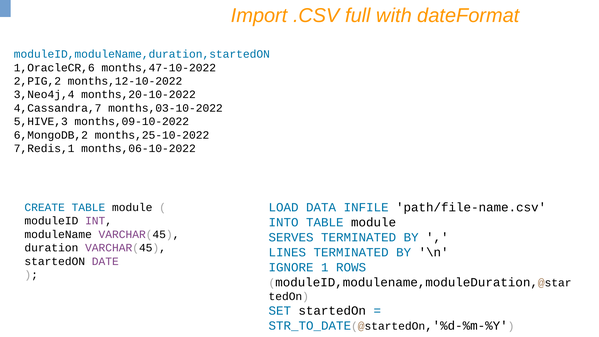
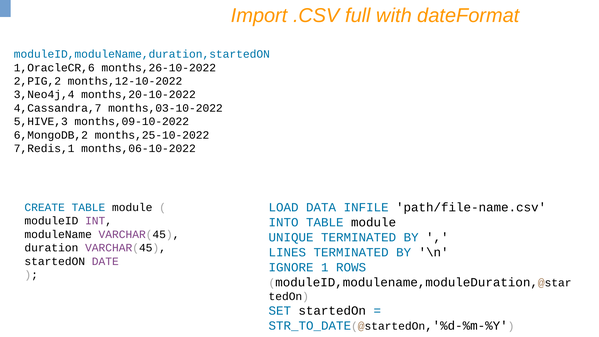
months,47-10-2022: months,47-10-2022 -> months,26-10-2022
SERVES: SERVES -> UNIQUE
